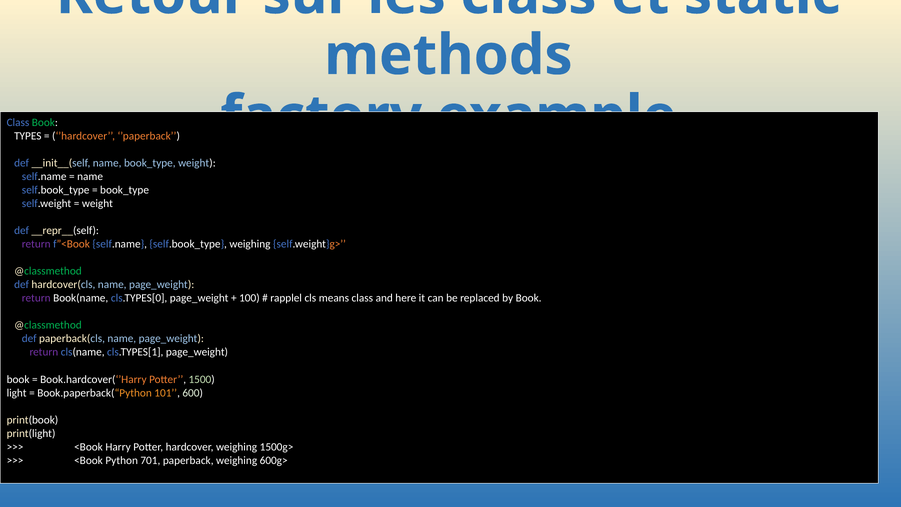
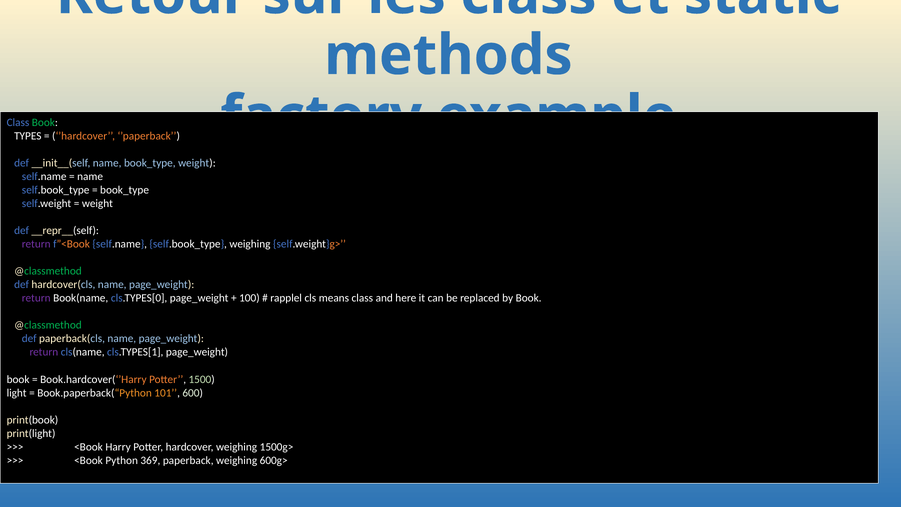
701: 701 -> 369
